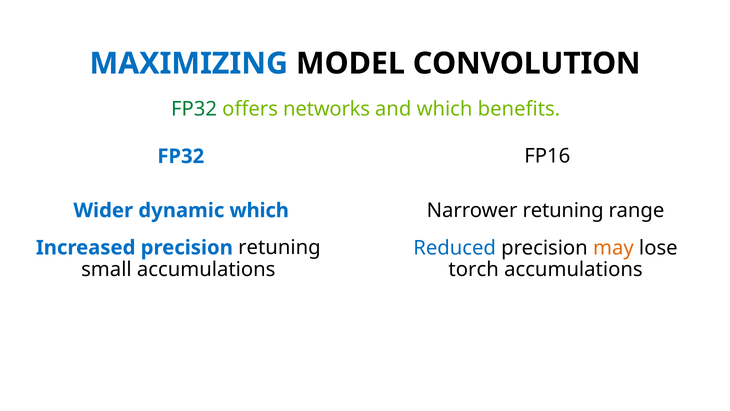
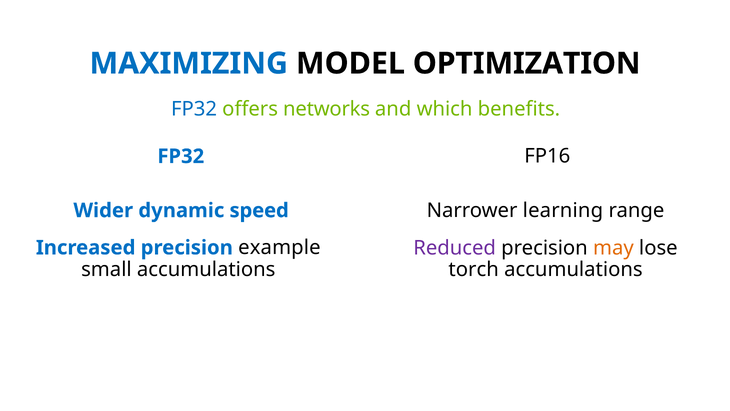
CONVOLUTION: CONVOLUTION -> OPTIMIZATION
FP32 at (194, 109) colour: green -> blue
Narrower retuning: retuning -> learning
dynamic which: which -> speed
Reduced colour: blue -> purple
precision retuning: retuning -> example
